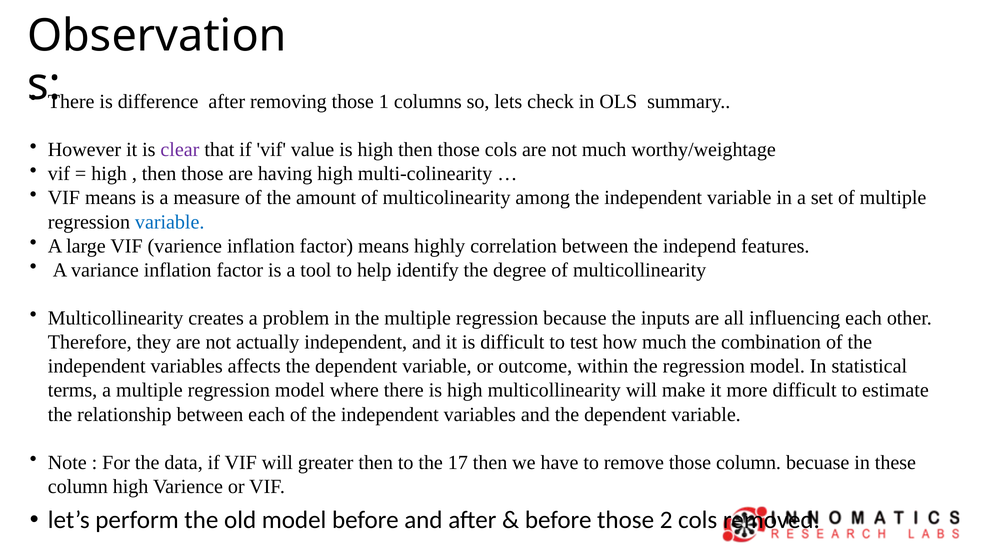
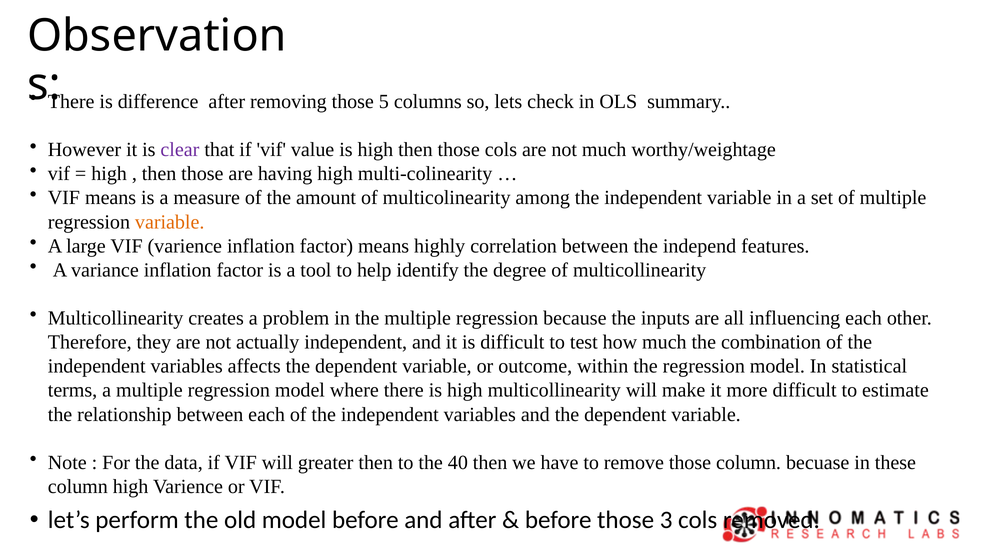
1: 1 -> 5
variable at (170, 222) colour: blue -> orange
17: 17 -> 40
2: 2 -> 3
